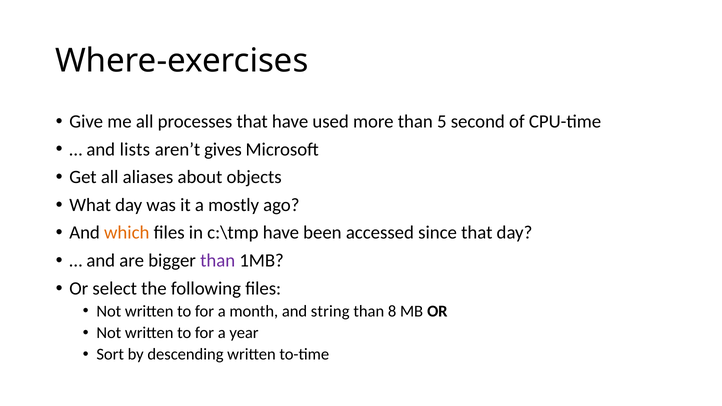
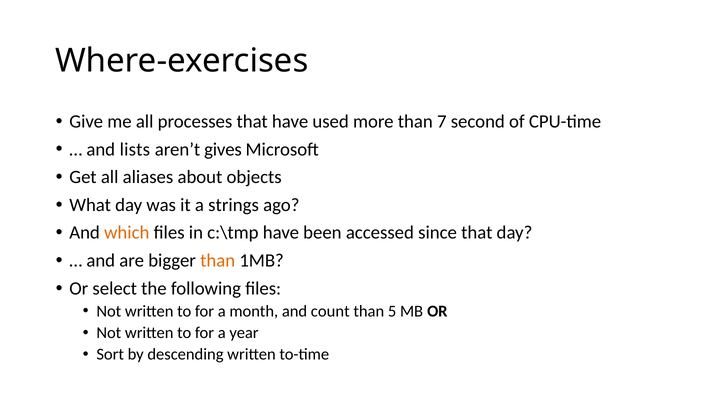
5: 5 -> 7
mostly: mostly -> strings
than at (218, 261) colour: purple -> orange
string: string -> count
8: 8 -> 5
